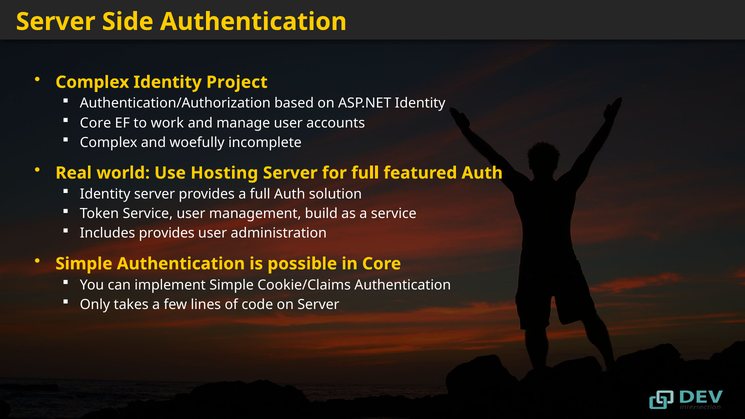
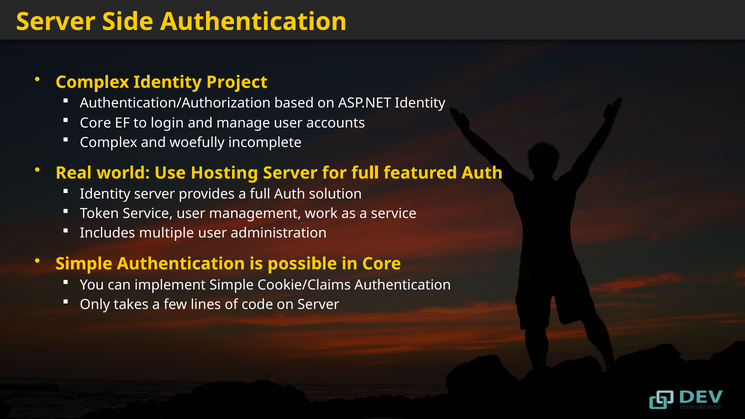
work: work -> login
build: build -> work
Includes provides: provides -> multiple
